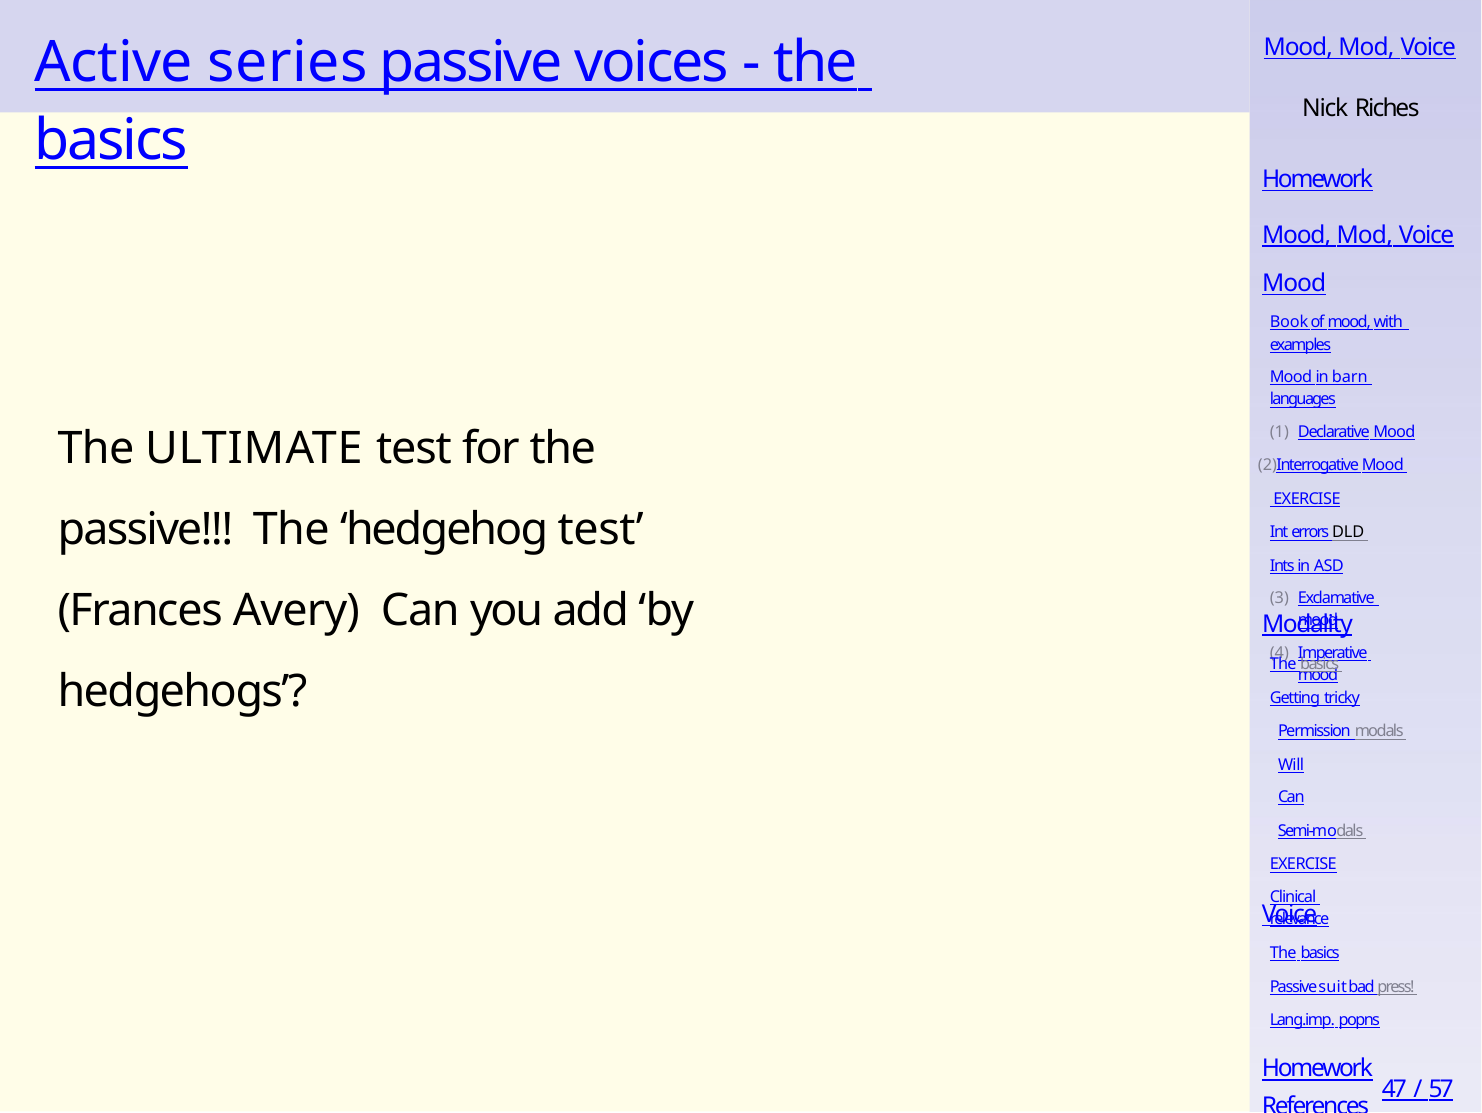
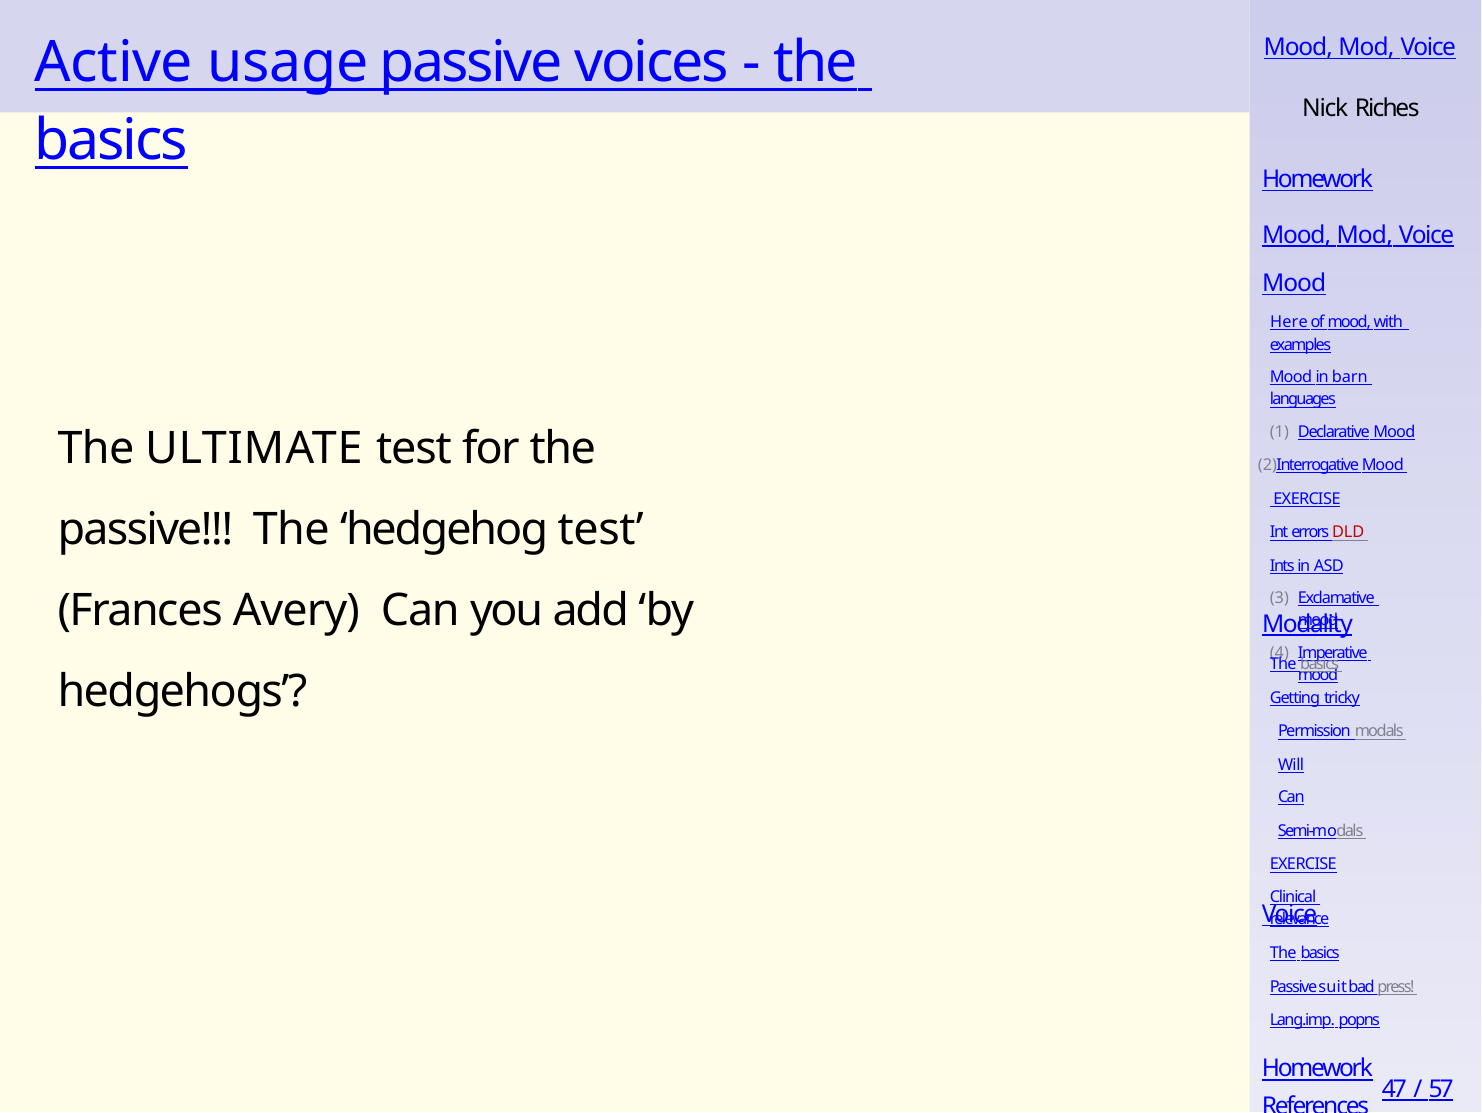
series: series -> usage
Book: Book -> Here
DLD colour: black -> red
